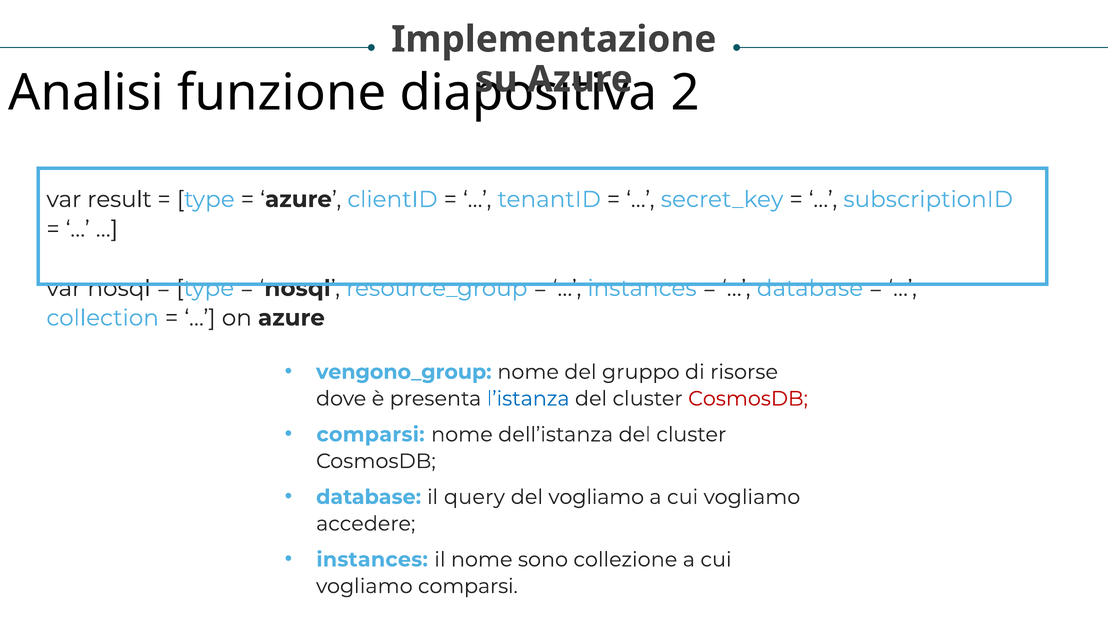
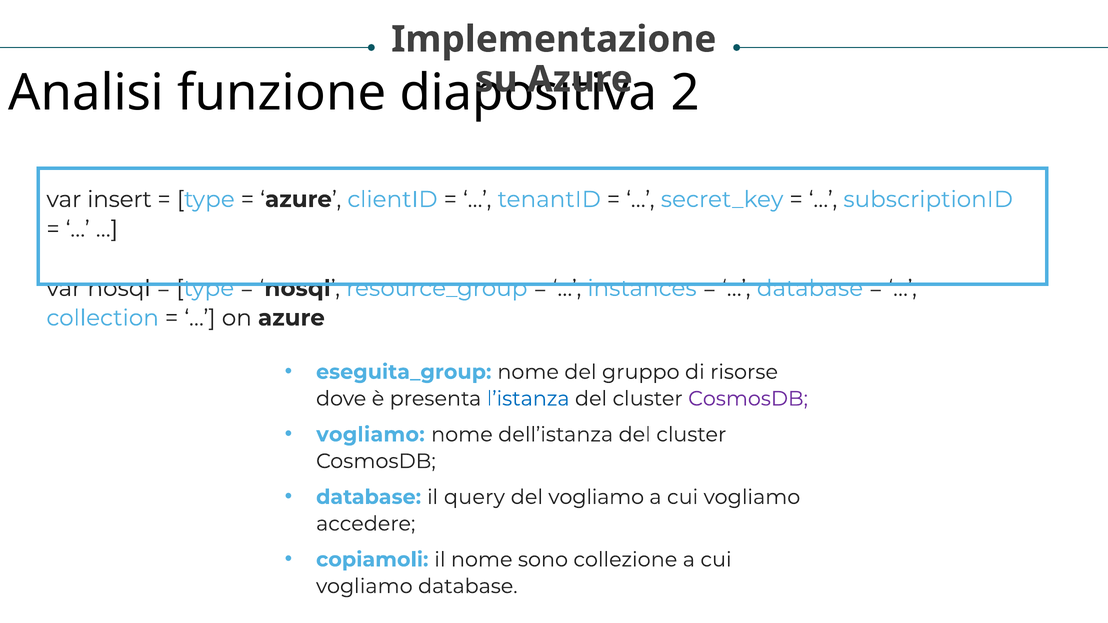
result: result -> insert
vengono_group: vengono_group -> eseguita_group
CosmosDB at (748, 399) colour: red -> purple
comparsi at (371, 435): comparsi -> vogliamo
instances at (372, 560): instances -> copiamoli
vogliamo comparsi: comparsi -> database
